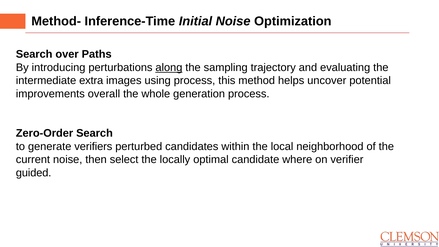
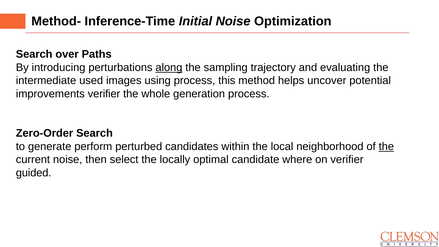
extra: extra -> used
improvements overall: overall -> verifier
verifiers: verifiers -> perform
the at (386, 146) underline: none -> present
